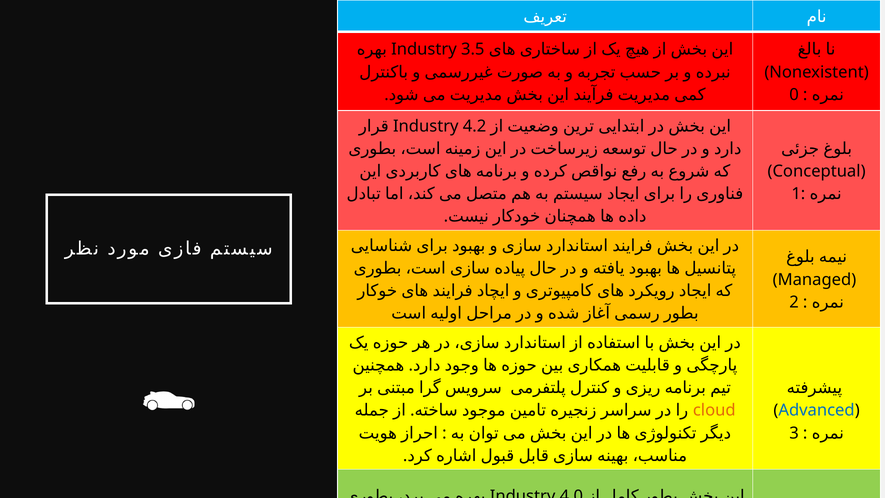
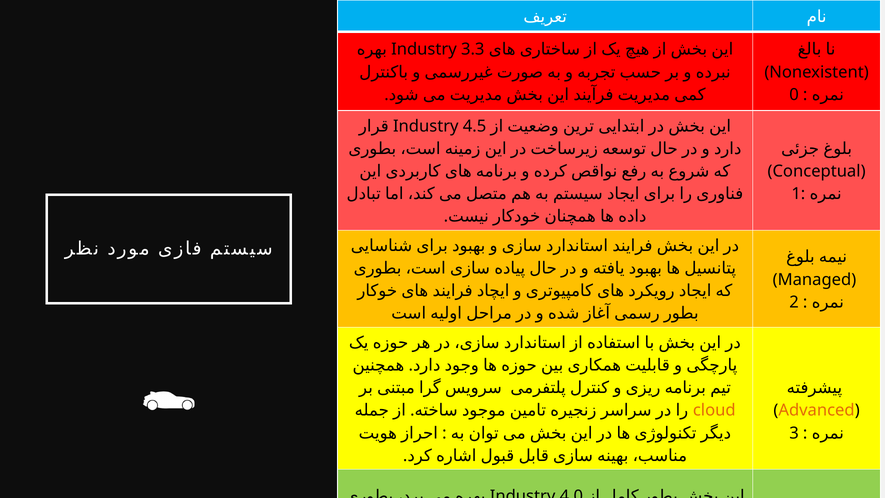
3.5: 3.5 -> 3.3
4.2: 4.2 -> 4.5
Advanced colour: blue -> orange
